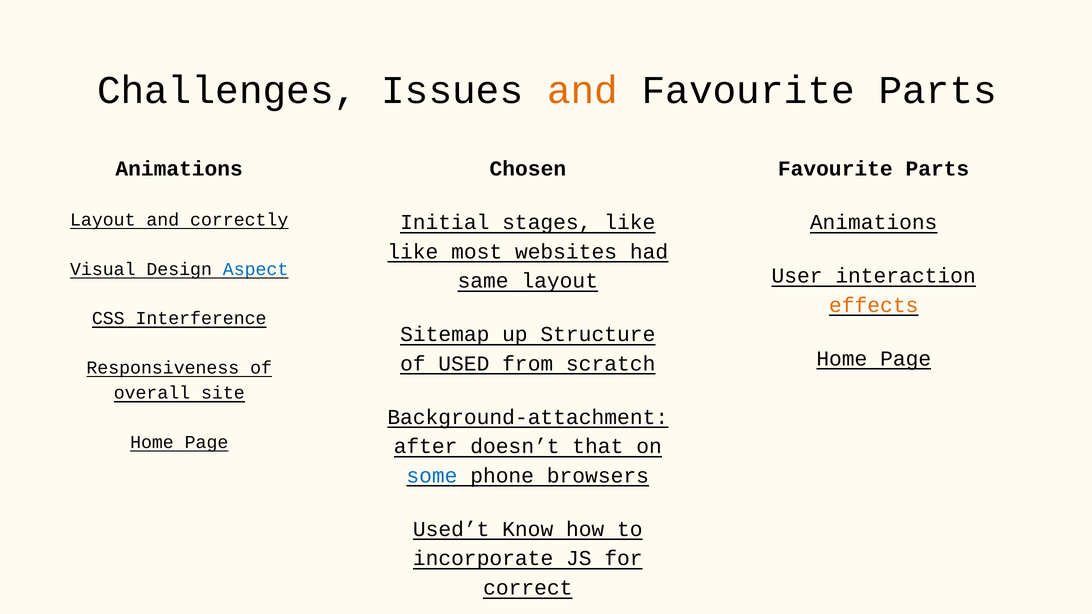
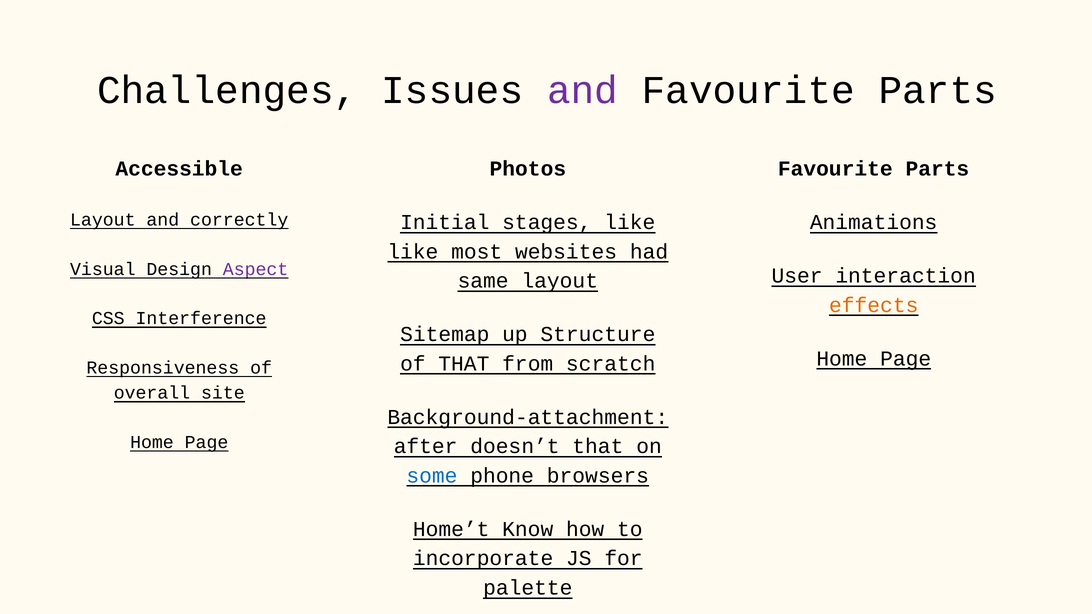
and at (583, 90) colour: orange -> purple
Animations at (179, 169): Animations -> Accessible
Chosen: Chosen -> Photos
Aspect colour: blue -> purple
of USED: USED -> THAT
Used’t: Used’t -> Home’t
correct: correct -> palette
